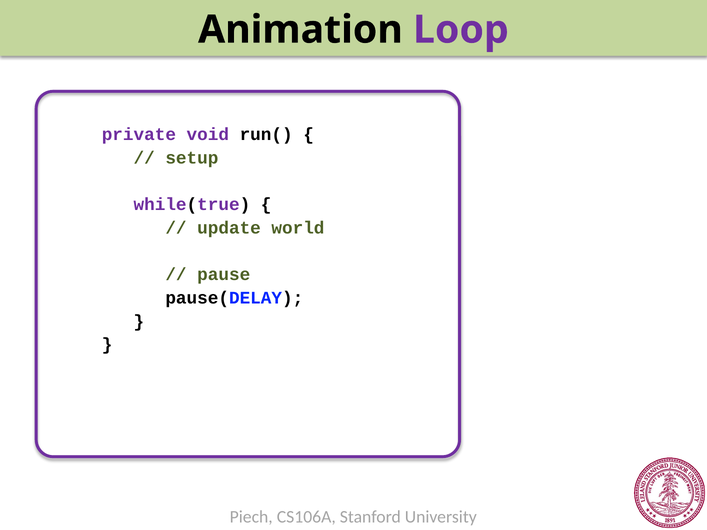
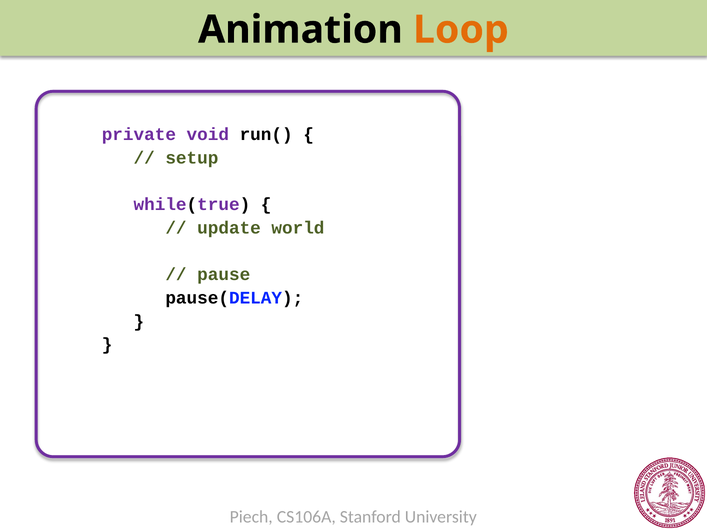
Loop colour: purple -> orange
